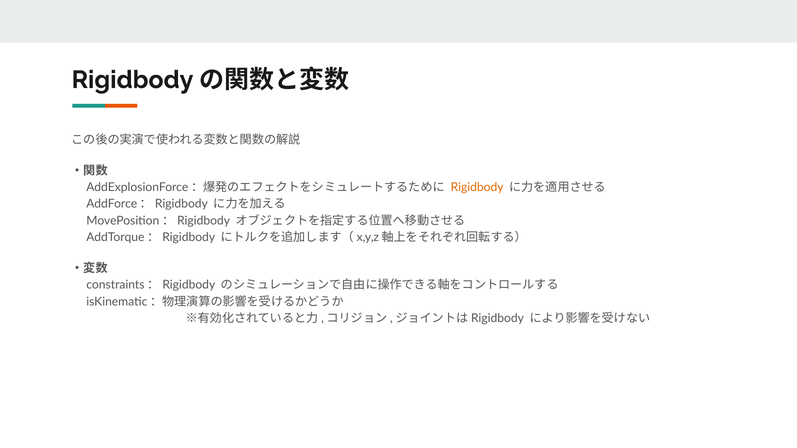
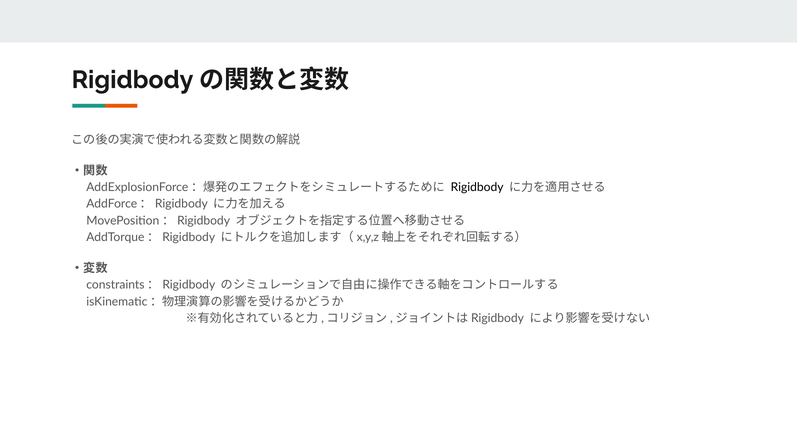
Rigidbody colour: orange -> black
